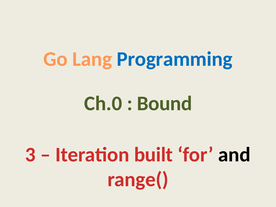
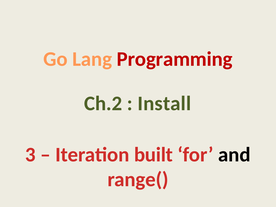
Programming colour: blue -> red
Ch.0: Ch.0 -> Ch.2
Bound: Bound -> Install
